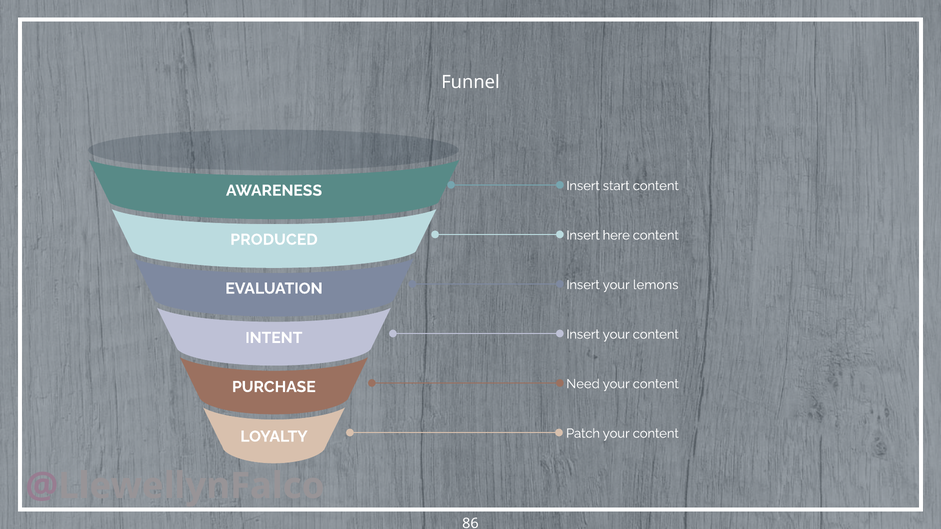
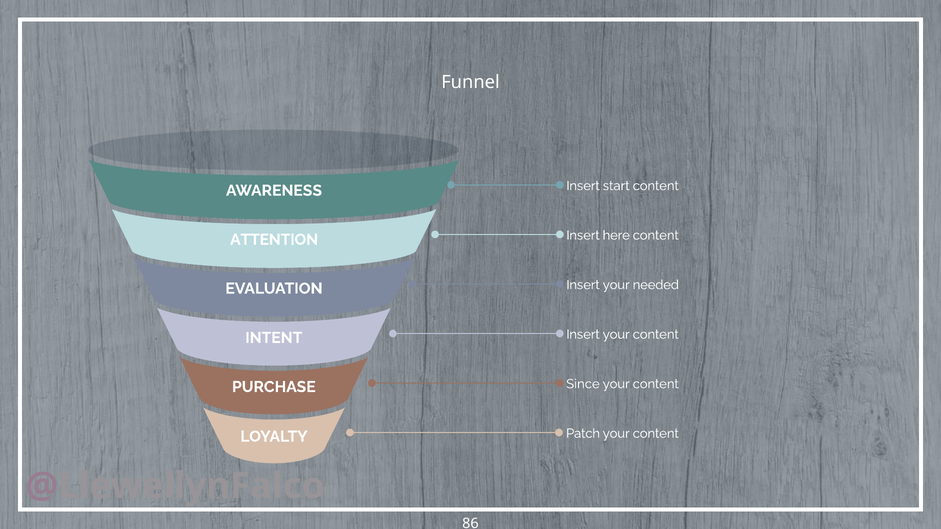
PRODUCED: PRODUCED -> ATTENTION
lemons: lemons -> needed
Need: Need -> Since
